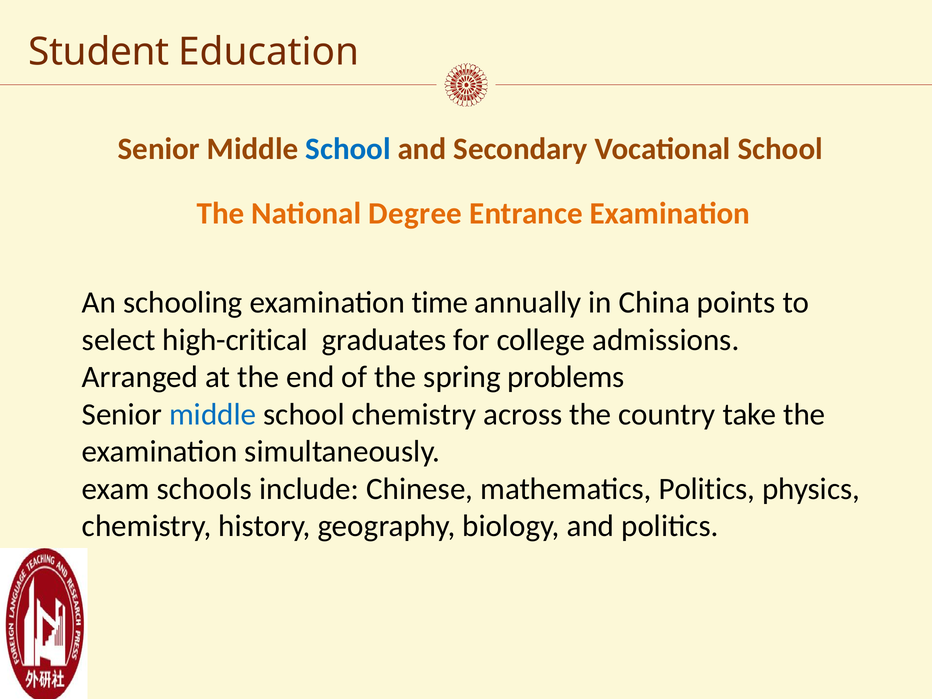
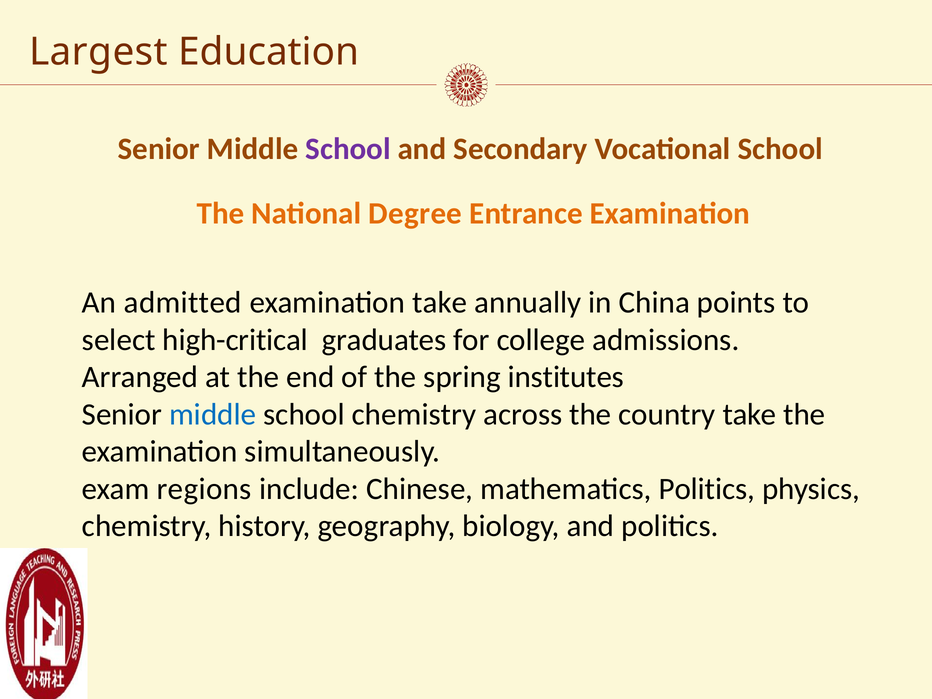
Student: Student -> Largest
School at (348, 149) colour: blue -> purple
schooling: schooling -> admitted
examination time: time -> take
problems: problems -> institutes
schools: schools -> regions
